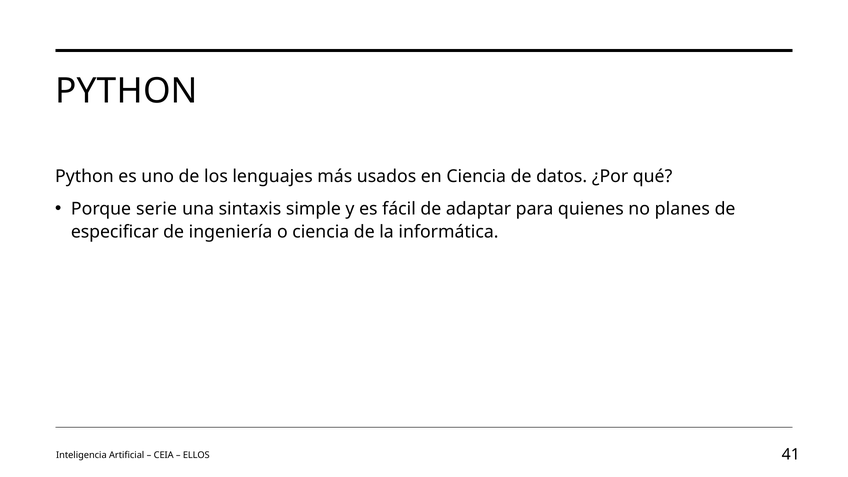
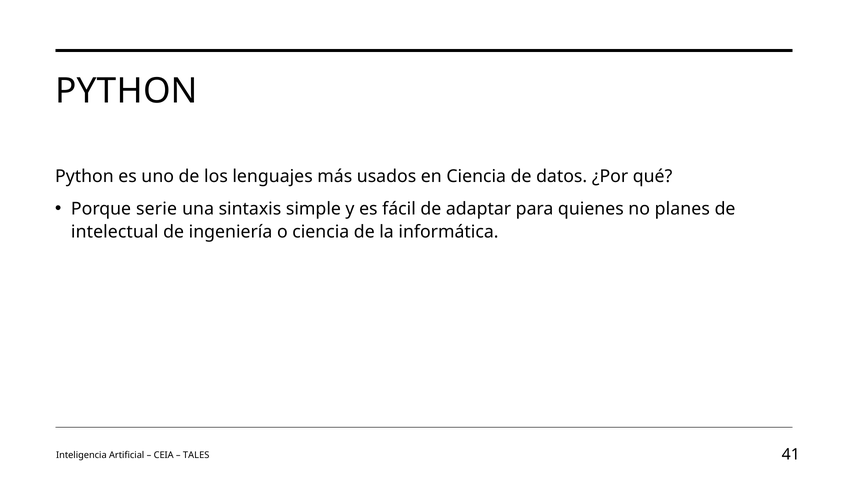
especificar: especificar -> intelectual
ELLOS: ELLOS -> TALES
